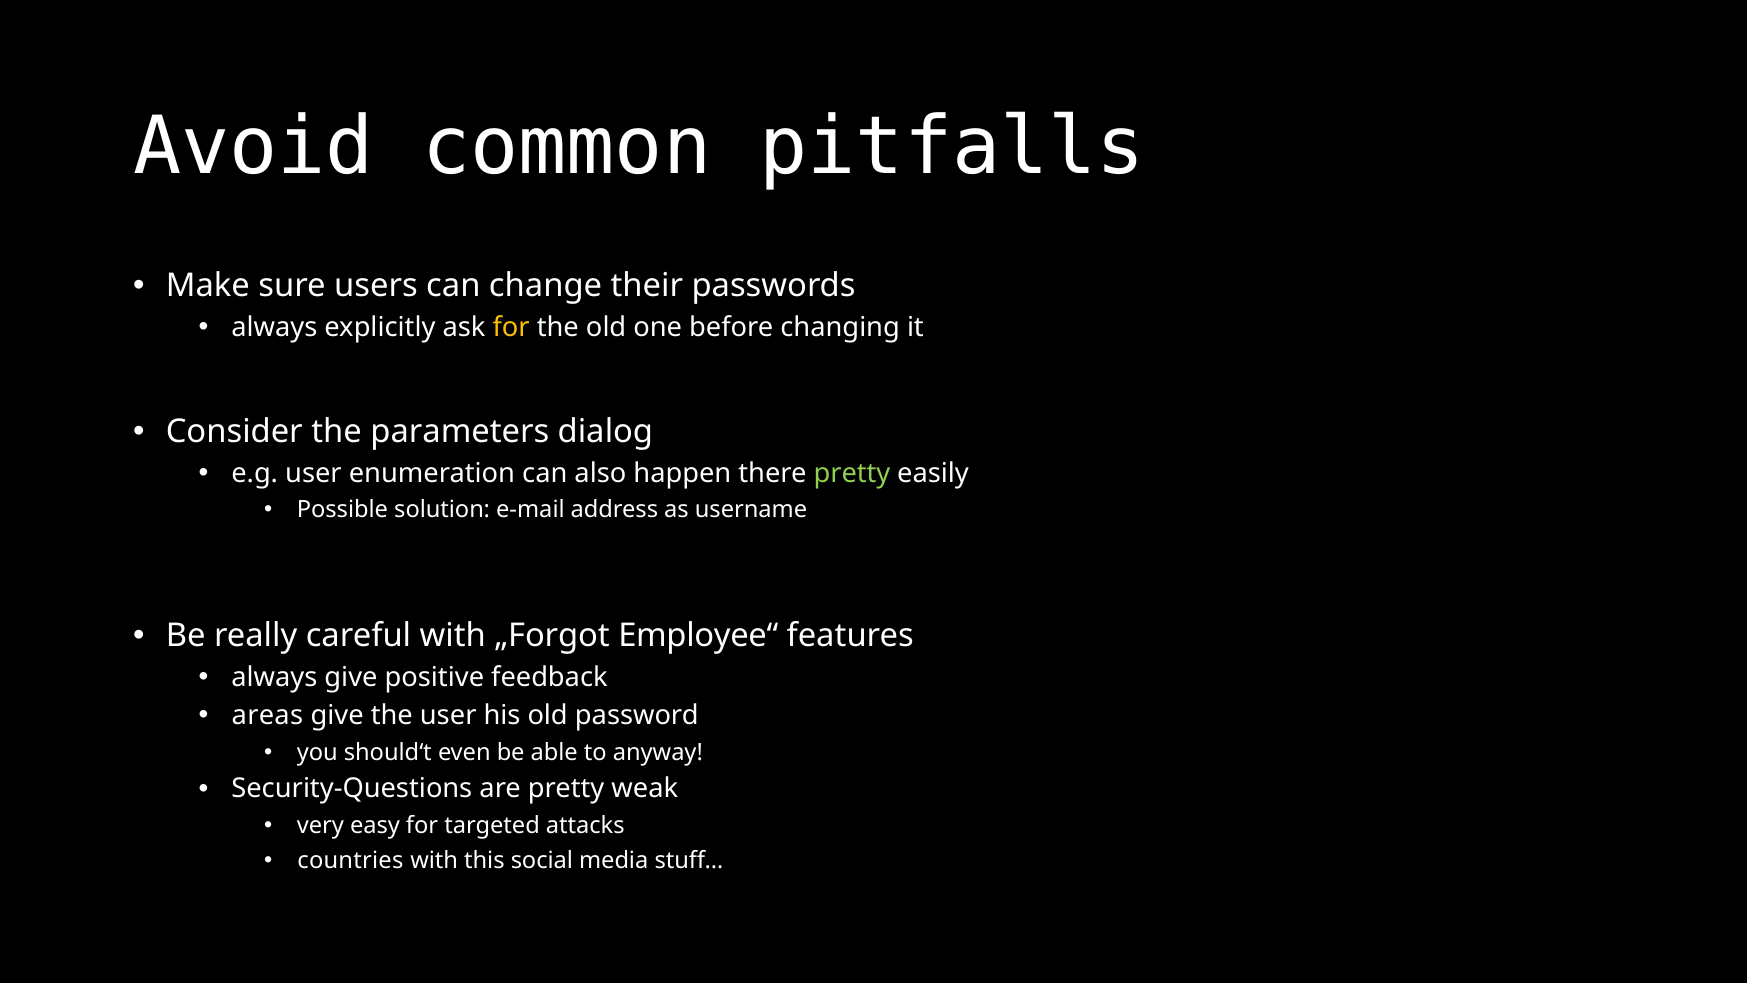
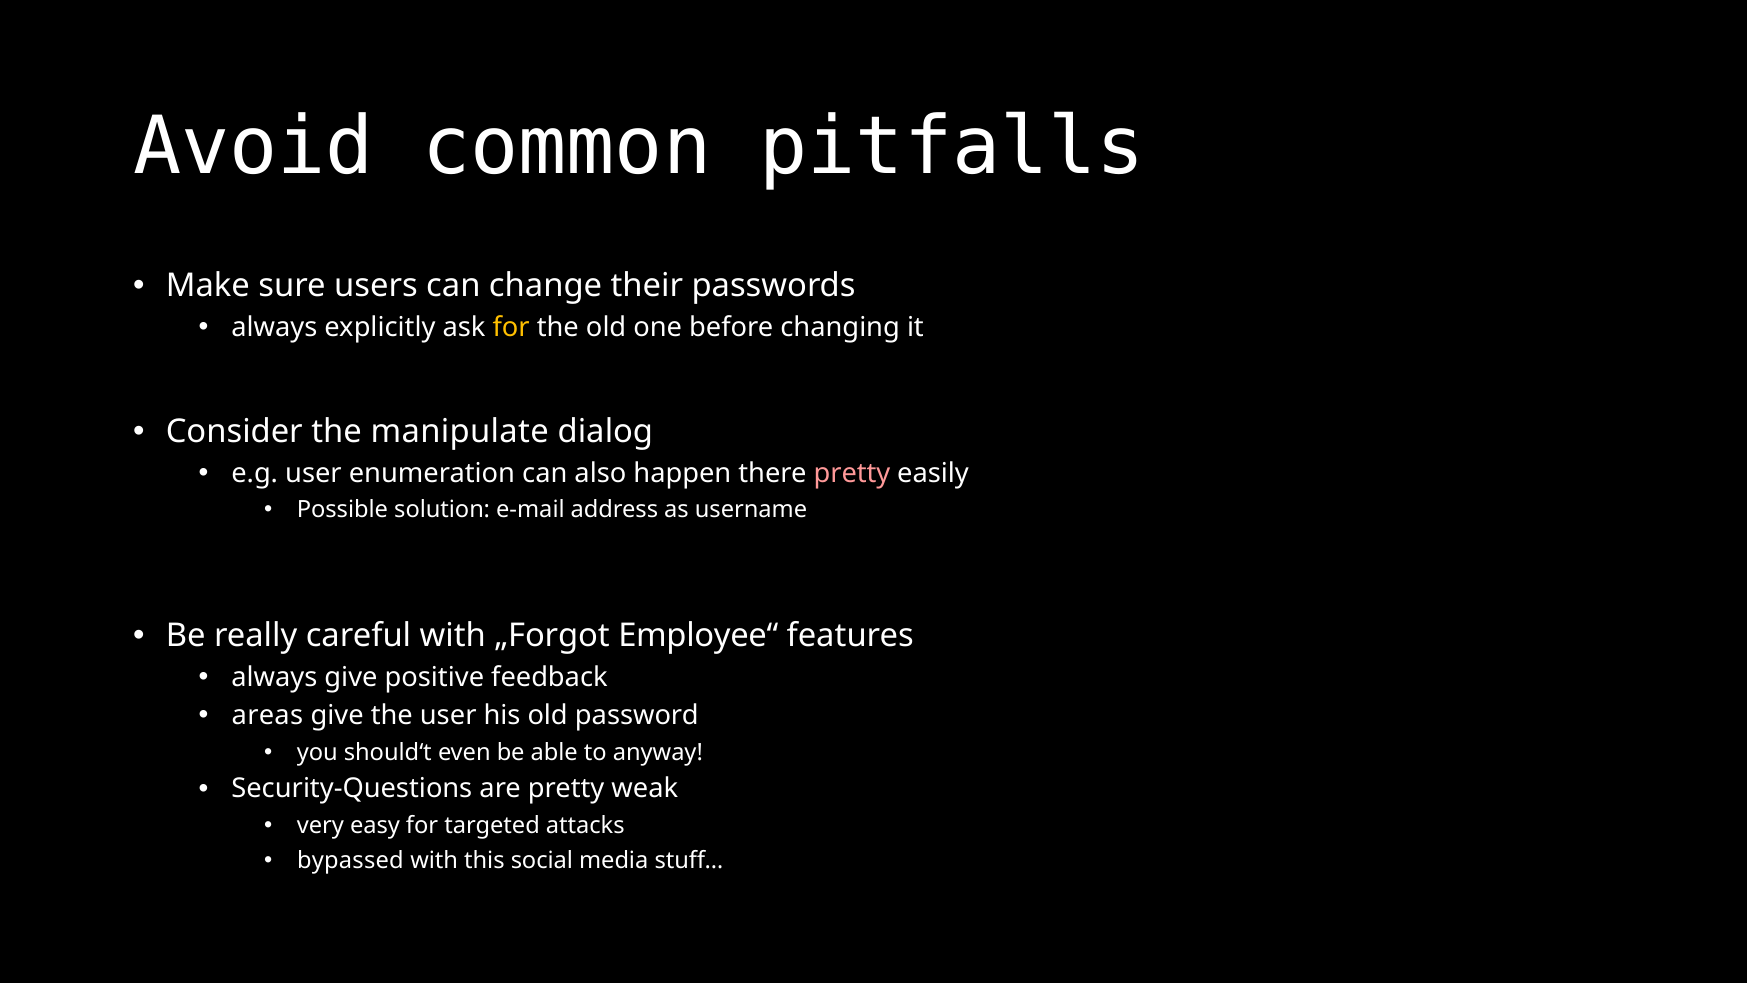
parameters: parameters -> manipulate
pretty at (852, 473) colour: light green -> pink
countries: countries -> bypassed
